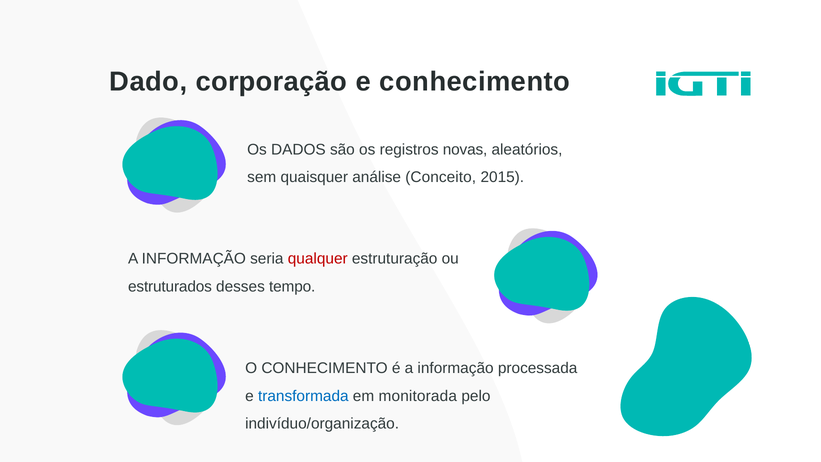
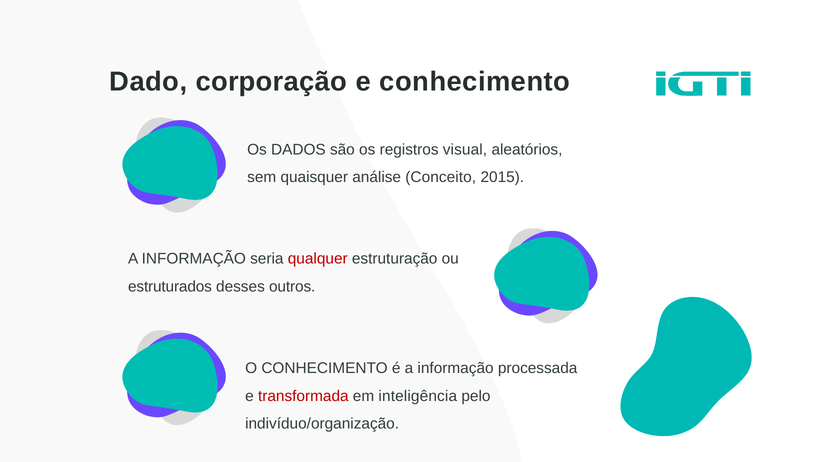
novas: novas -> visual
tempo: tempo -> outros
transformada colour: blue -> red
monitorada: monitorada -> inteligência
